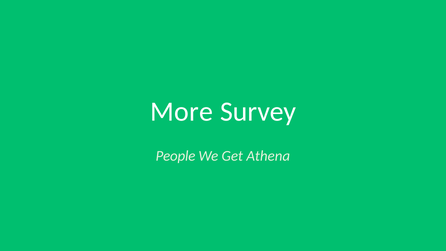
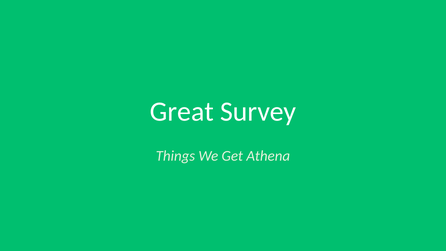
More: More -> Great
People: People -> Things
